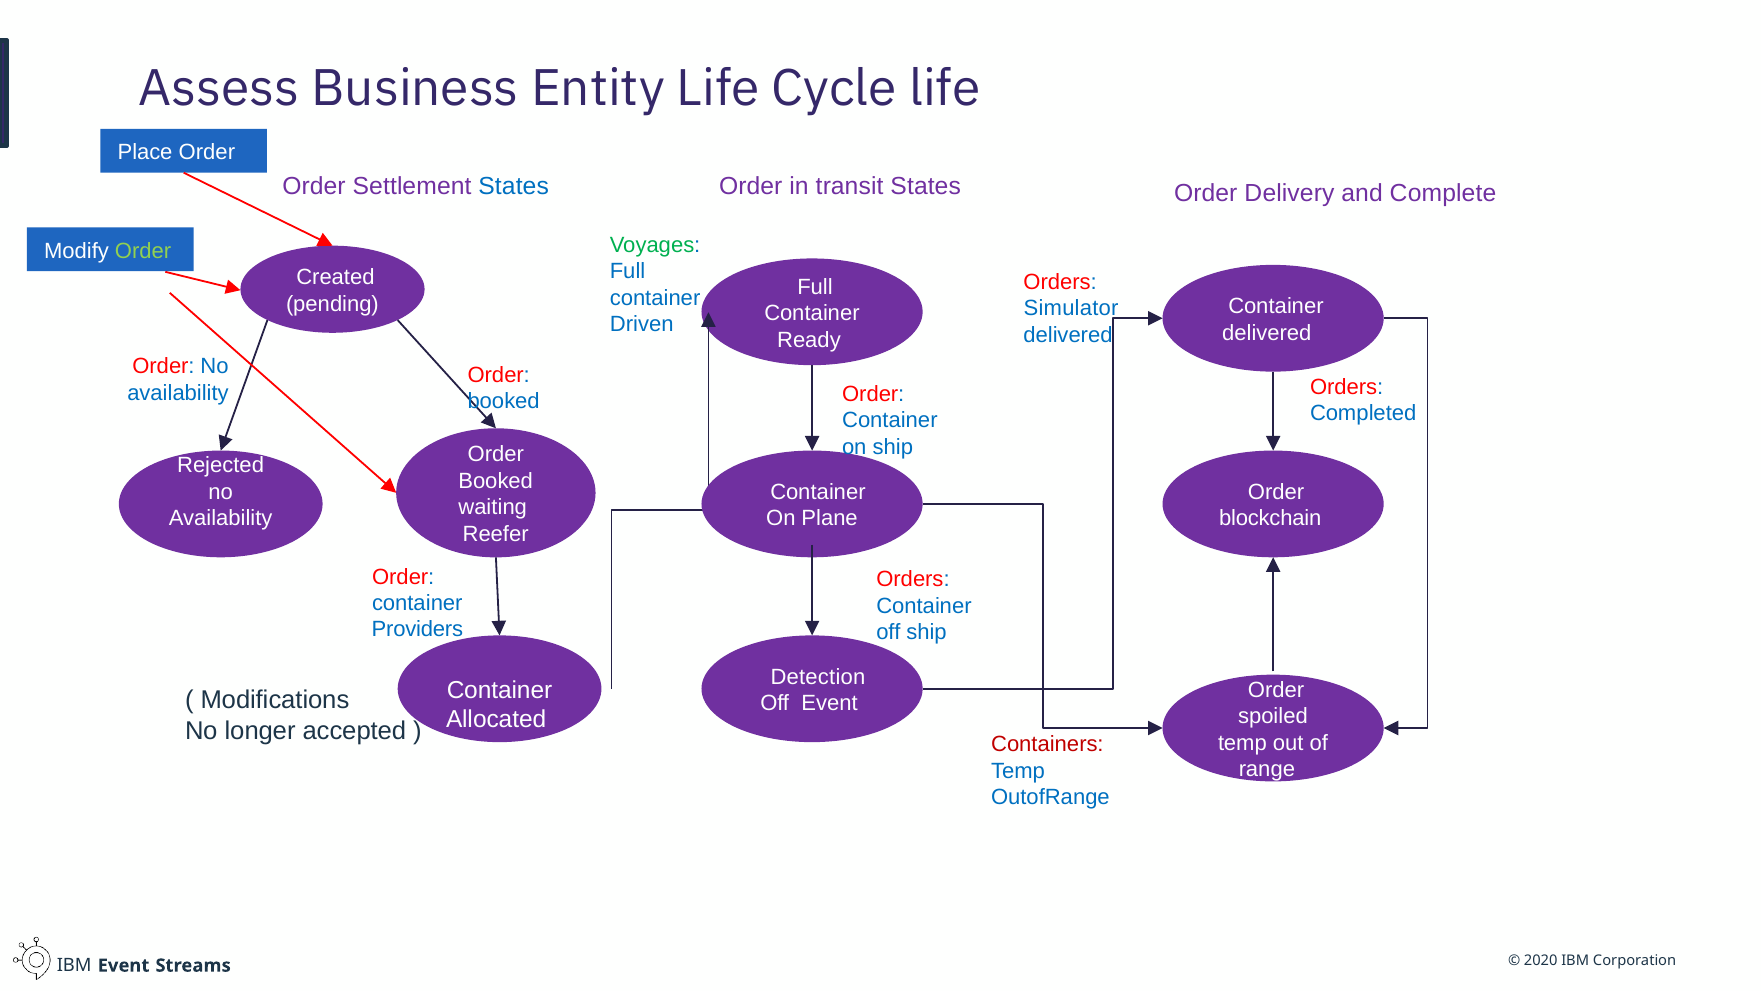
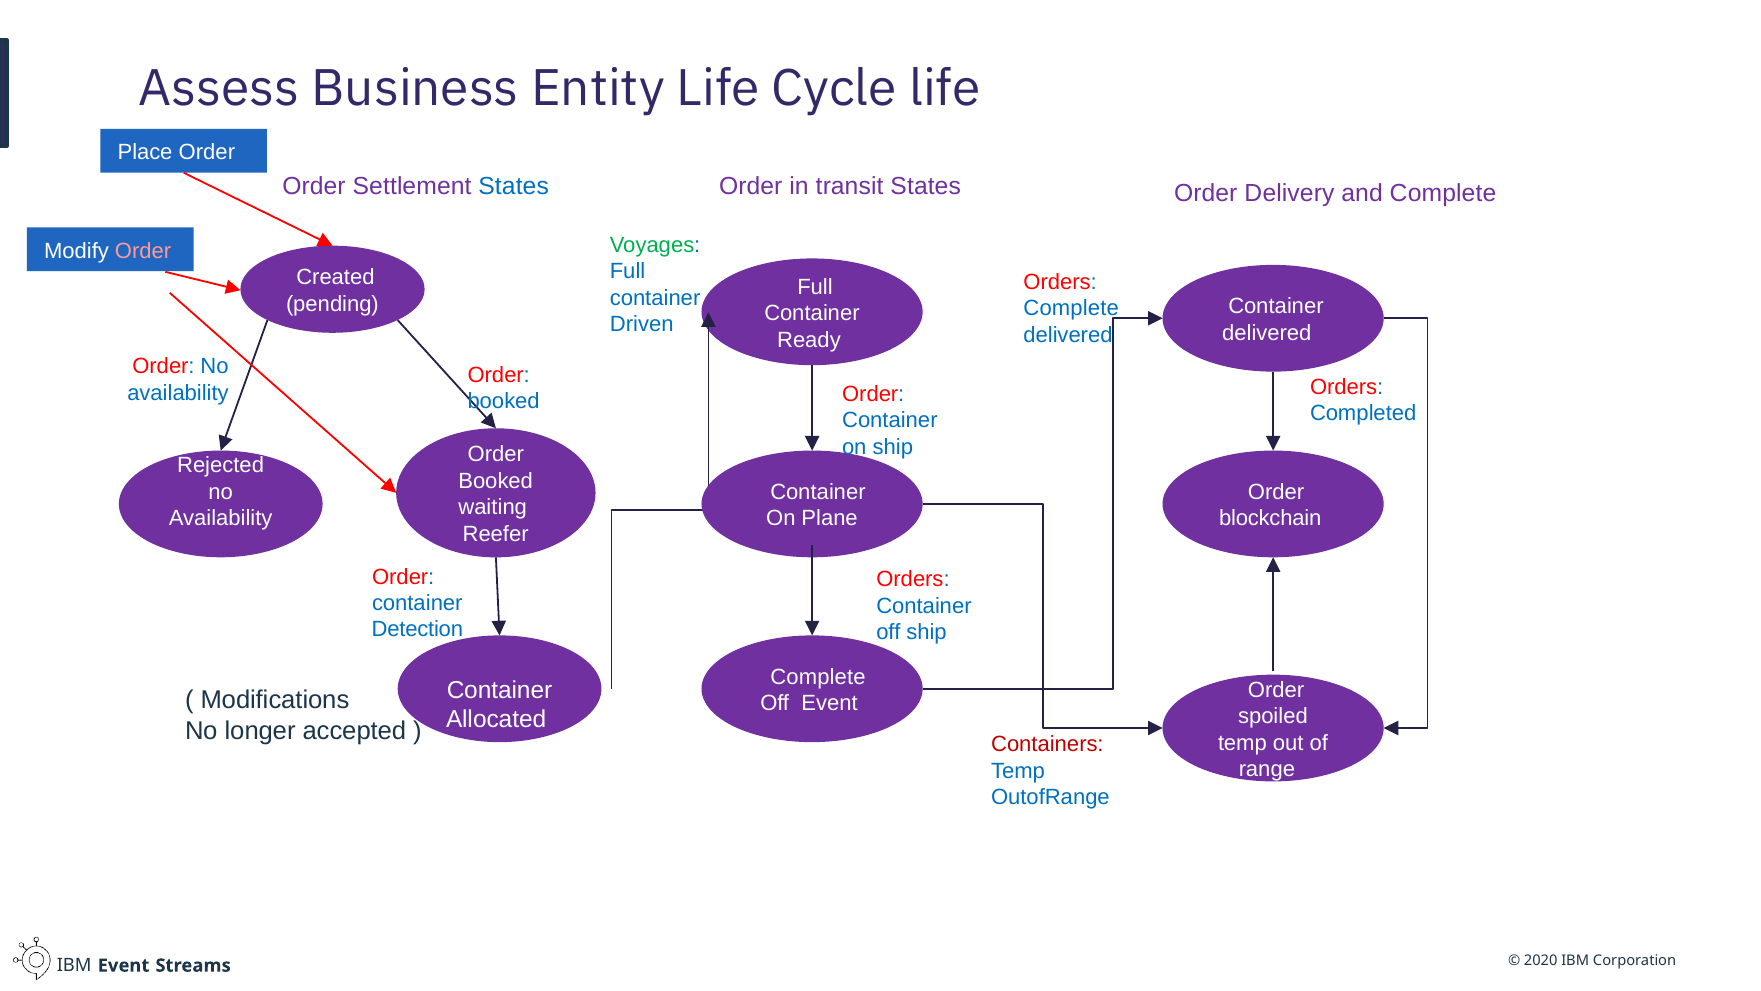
Order at (143, 251) colour: light green -> pink
Simulator at (1071, 308): Simulator -> Complete
Providers: Providers -> Detection
Detection at (818, 677): Detection -> Complete
